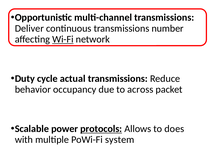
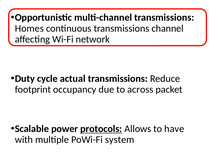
Deliver: Deliver -> Homes
number: number -> channel
Wi-Fi underline: present -> none
behavior: behavior -> footprint
does: does -> have
